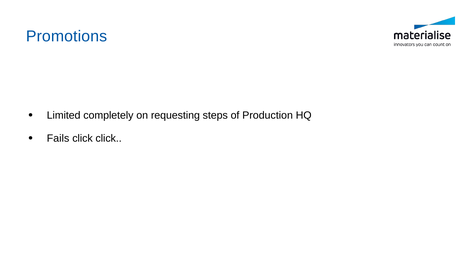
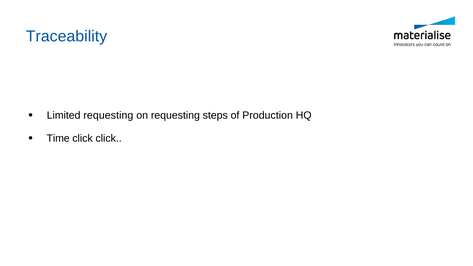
Promotions: Promotions -> Traceability
Limited completely: completely -> requesting
Fails: Fails -> Time
